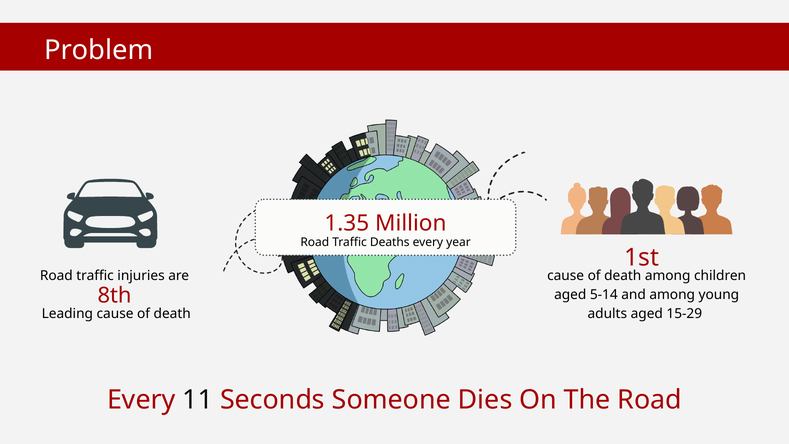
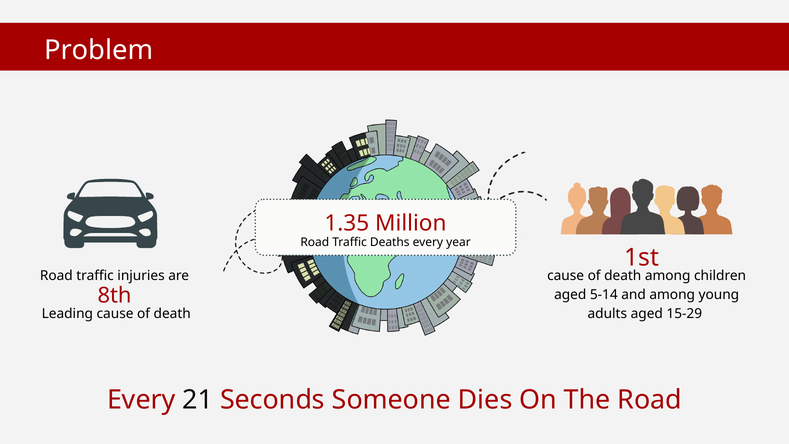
11: 11 -> 21
